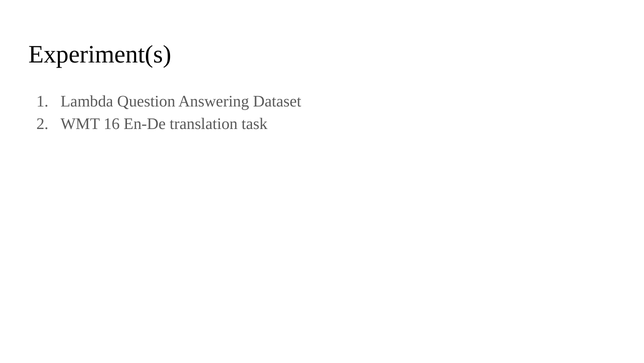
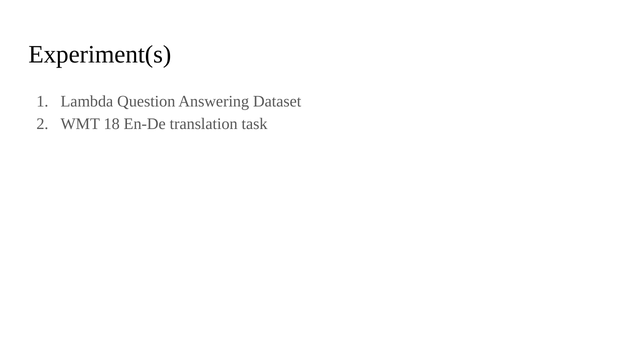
16: 16 -> 18
